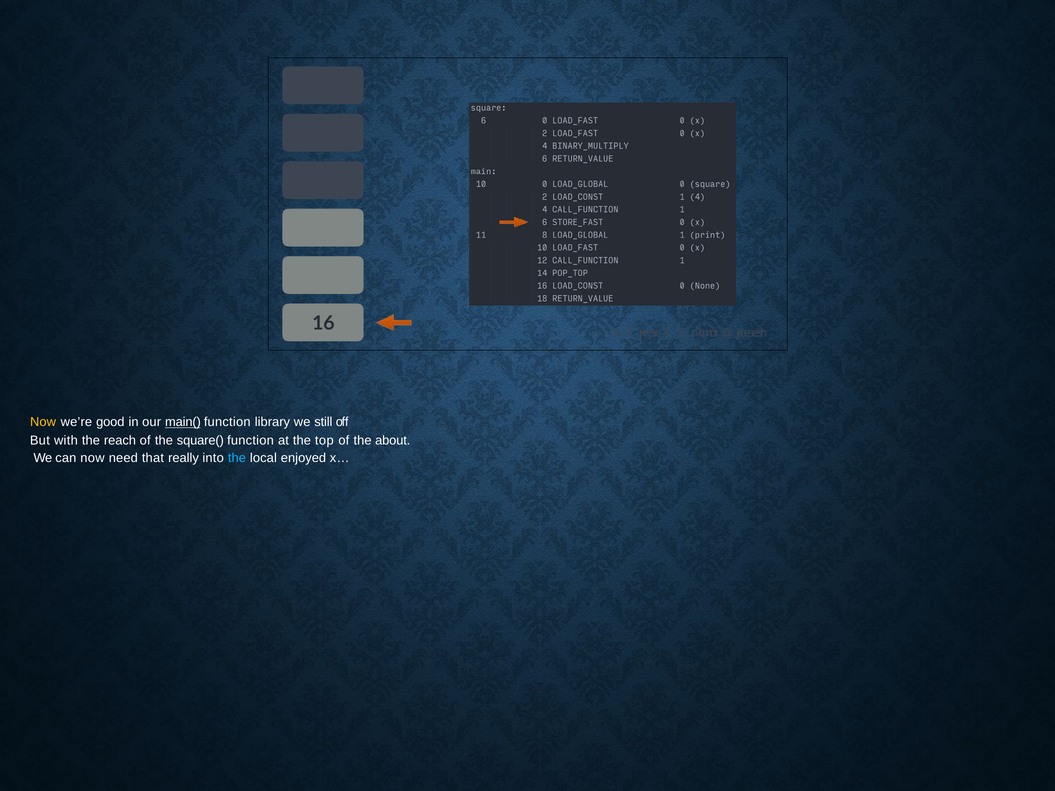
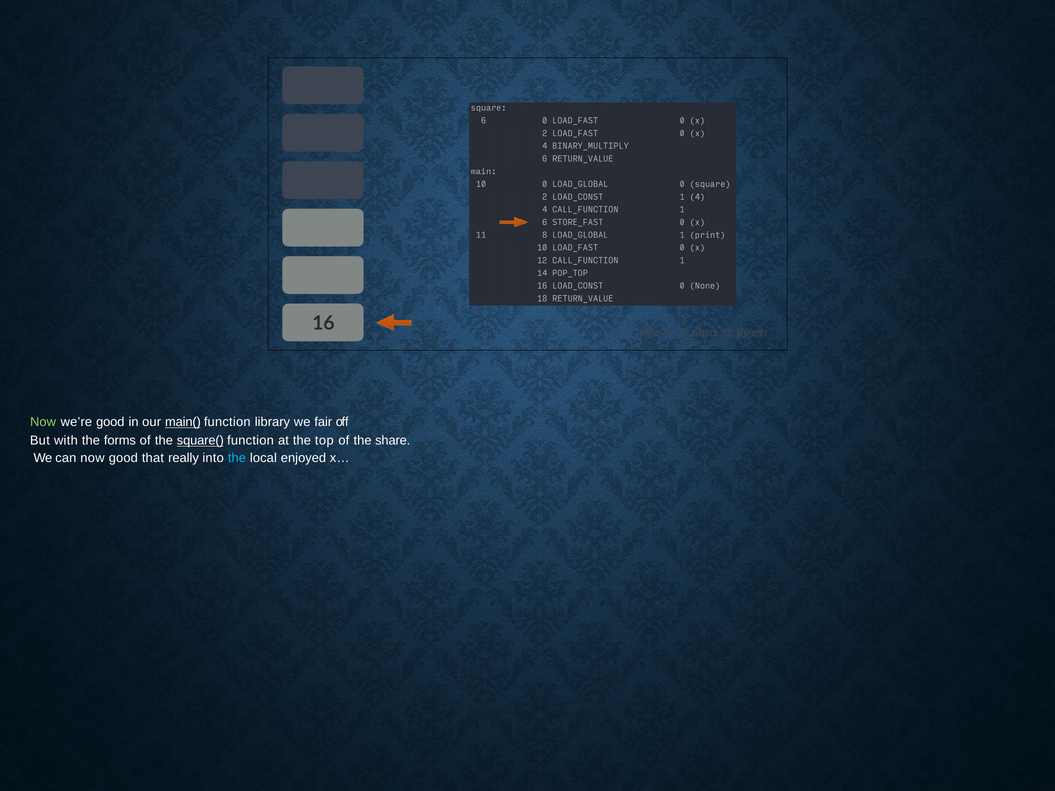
Now at (43, 422) colour: yellow -> light green
still: still -> fair
reach: reach -> forms
square( underline: none -> present
about: about -> share
now need: need -> good
